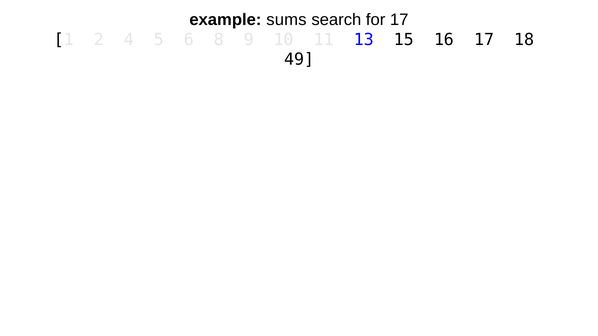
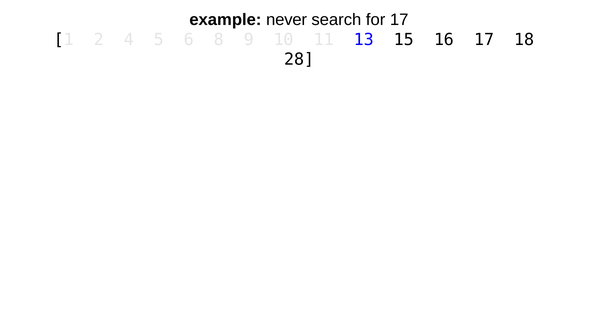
sums: sums -> never
49: 49 -> 28
